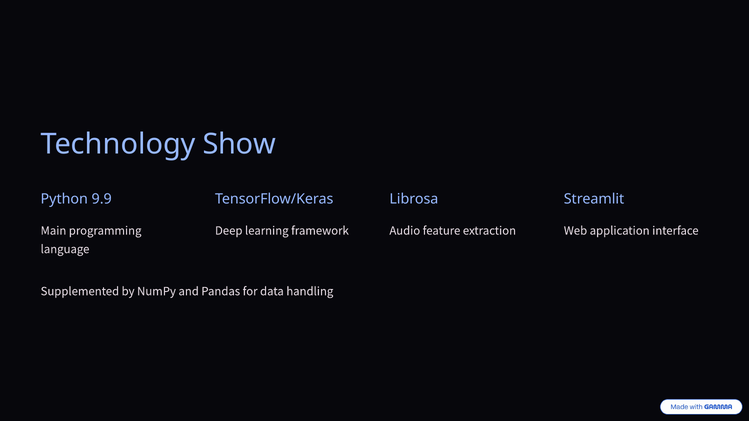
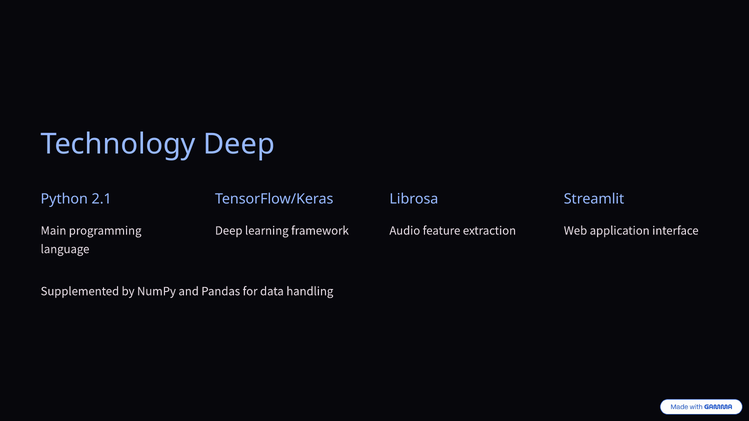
Technology Show: Show -> Deep
9.9: 9.9 -> 2.1
